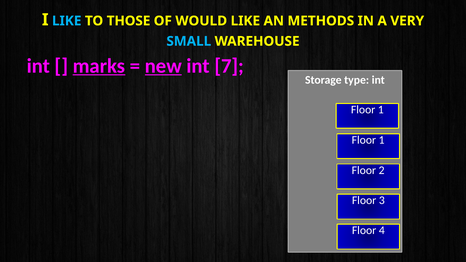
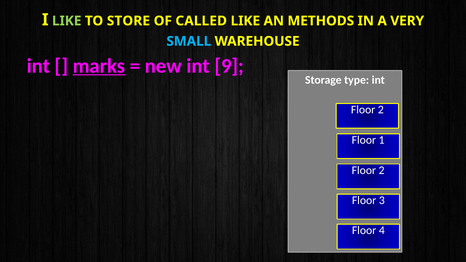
LIKE at (67, 21) colour: light blue -> light green
THOSE: THOSE -> STORE
WOULD: WOULD -> CALLED
new underline: present -> none
7: 7 -> 9
1 at (381, 110): 1 -> 2
